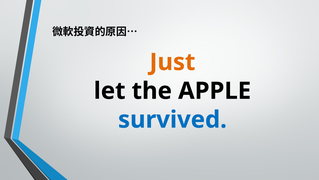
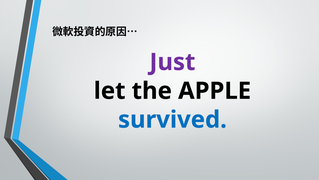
Just colour: orange -> purple
